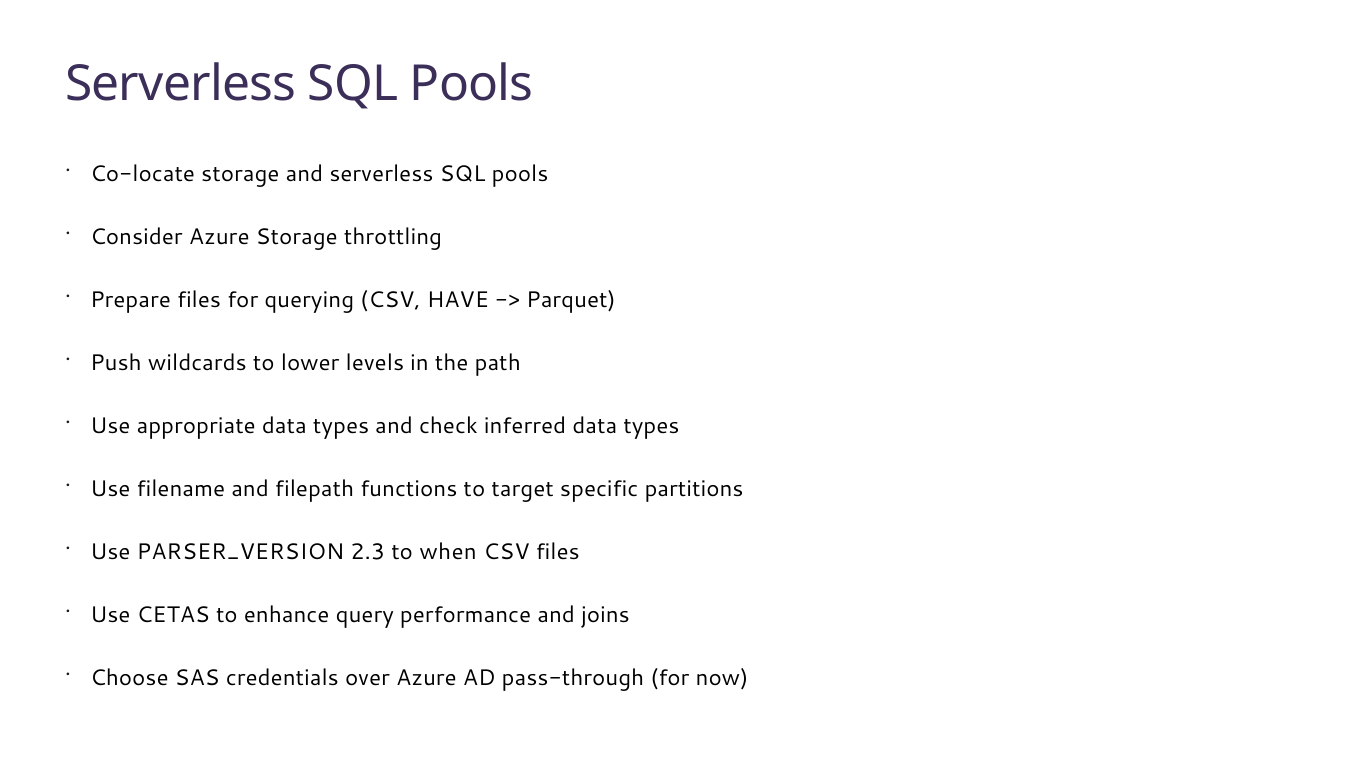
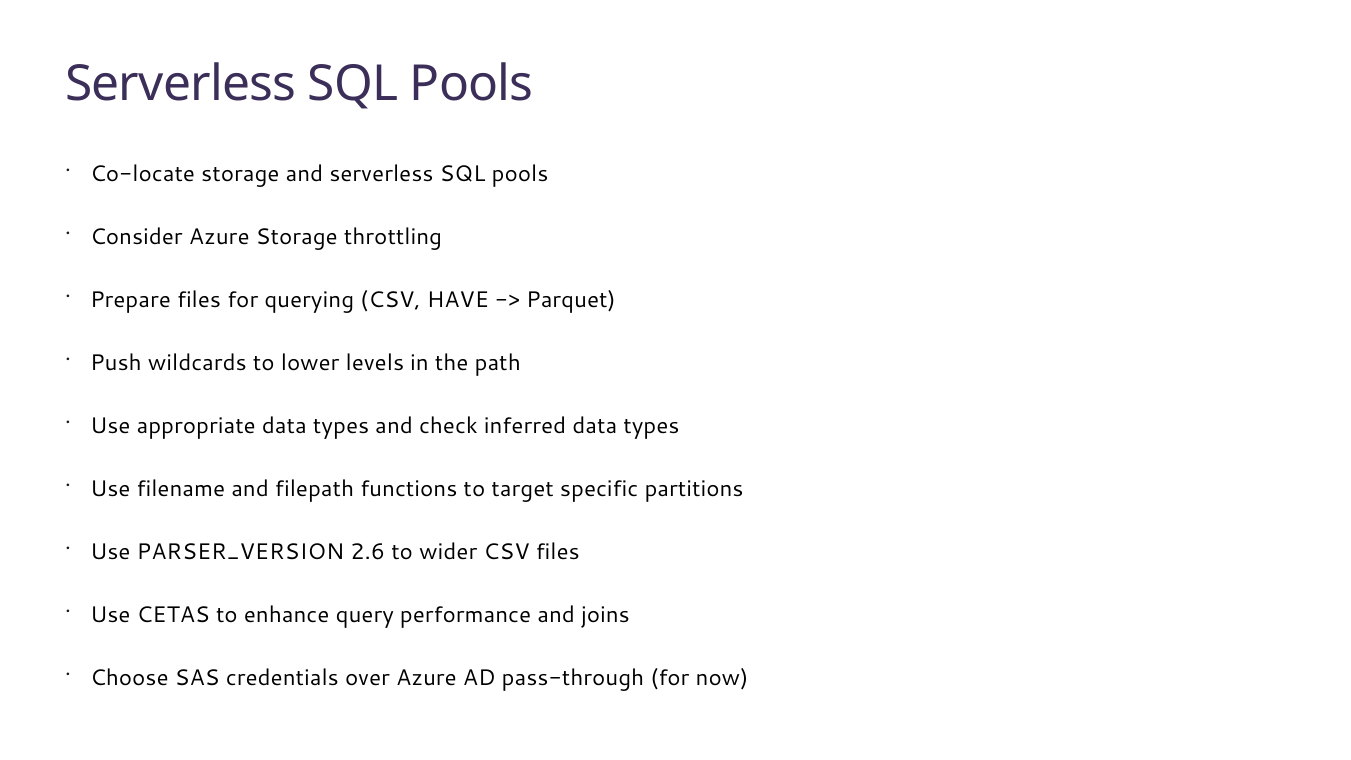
2.3: 2.3 -> 2.6
when: when -> wider
